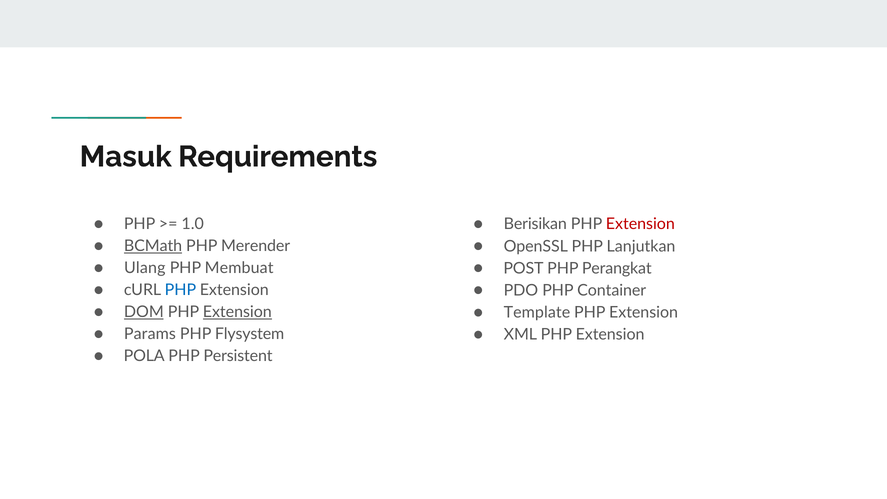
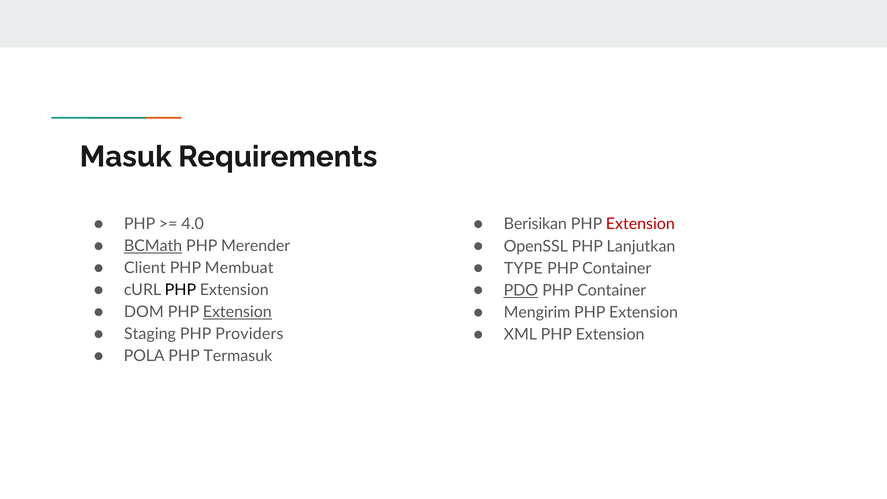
1.0: 1.0 -> 4.0
Ulang: Ulang -> Client
POST: POST -> TYPE
Perangkat at (617, 268): Perangkat -> Container
PHP at (180, 290) colour: blue -> black
PDO underline: none -> present
DOM underline: present -> none
Template: Template -> Mengirim
Params: Params -> Staging
Flysystem: Flysystem -> Providers
Persistent: Persistent -> Termasuk
